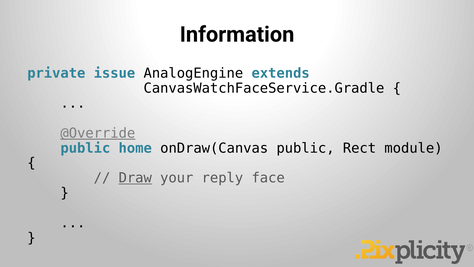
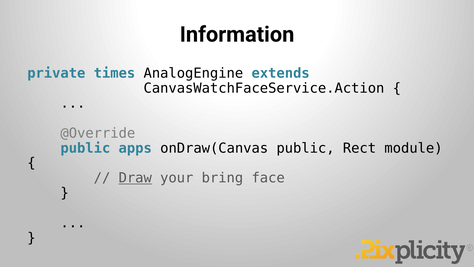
issue: issue -> times
CanvasWatchFaceService.Gradle: CanvasWatchFaceService.Gradle -> CanvasWatchFaceService.Action
@Override underline: present -> none
home: home -> apps
reply: reply -> bring
